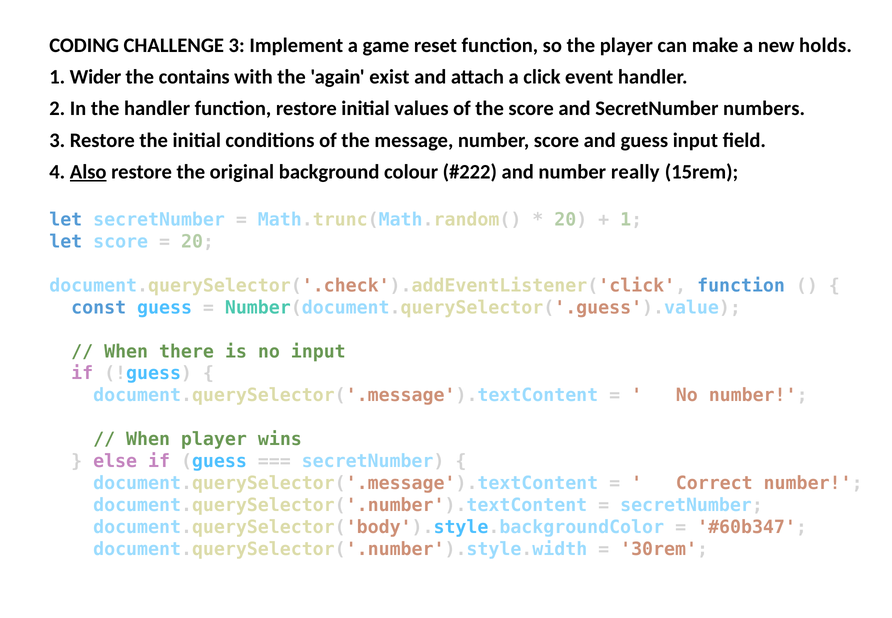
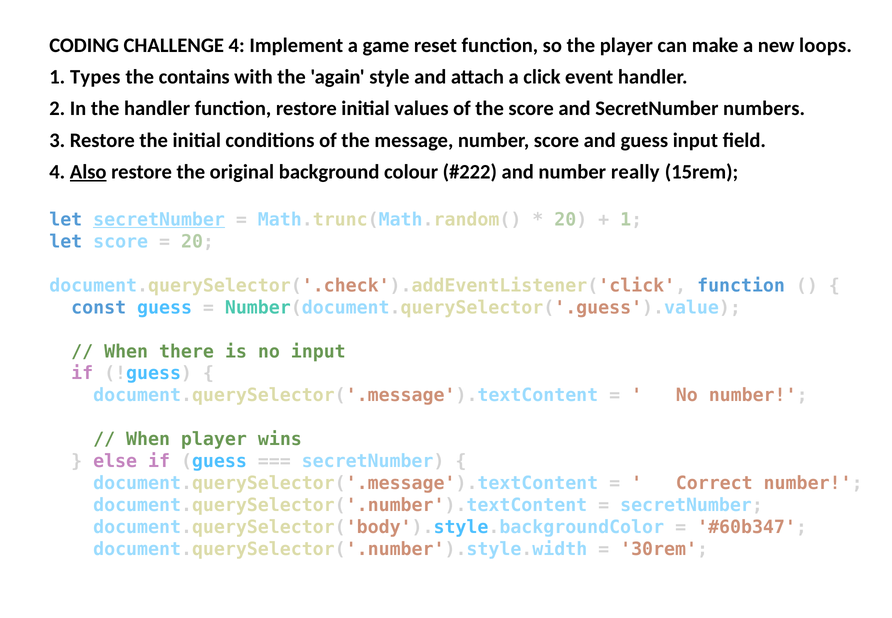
CHALLENGE 3: 3 -> 4
holds: holds -> loops
Wider: Wider -> Types
exist: exist -> style
secretNumber at (159, 220) underline: none -> present
